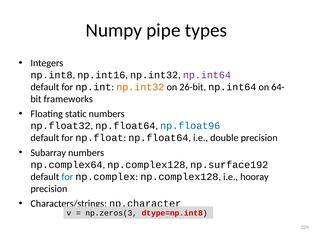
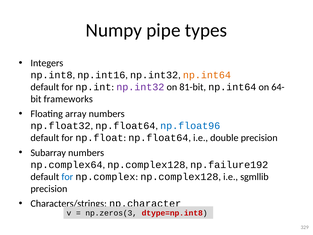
np.int64 at (207, 75) colour: purple -> orange
np.int32 at (140, 87) colour: orange -> purple
26-bit: 26-bit -> 81-bit
static: static -> array
np.surface192: np.surface192 -> np.failure192
hooray: hooray -> sgmllib
